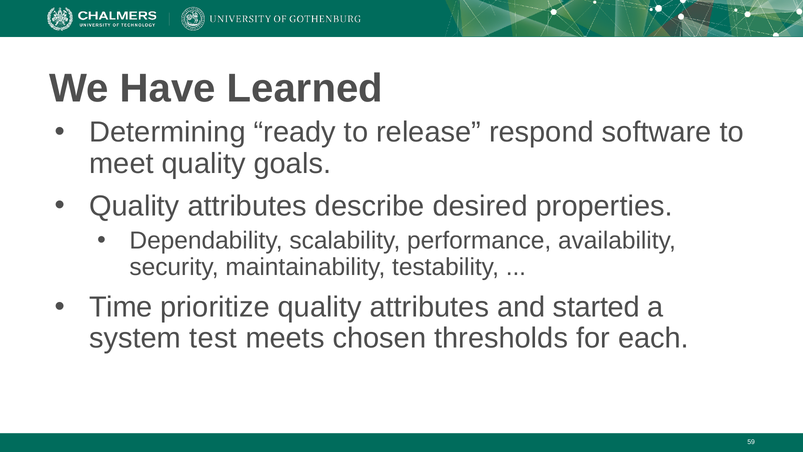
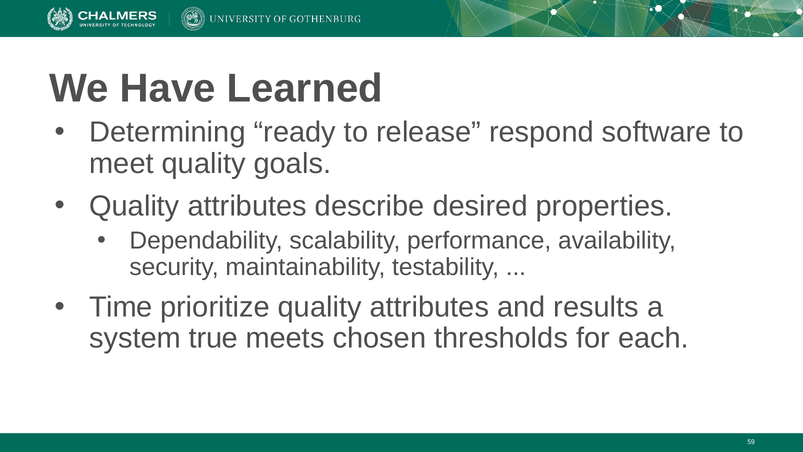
started: started -> results
test: test -> true
